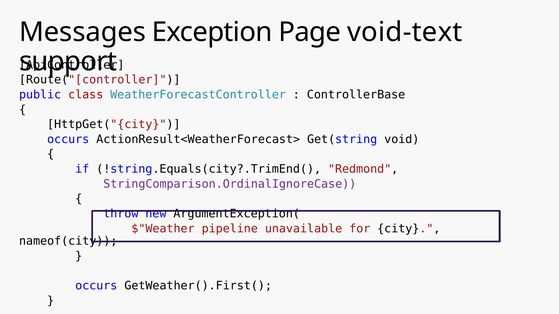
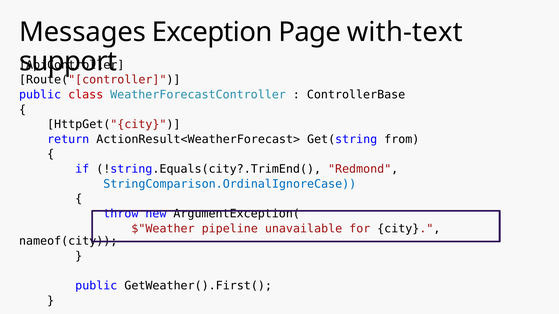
void-text: void-text -> with-text
occurs at (68, 139): occurs -> return
void: void -> from
StringComparison.OrdinalIgnoreCase colour: purple -> blue
occurs at (96, 286): occurs -> public
